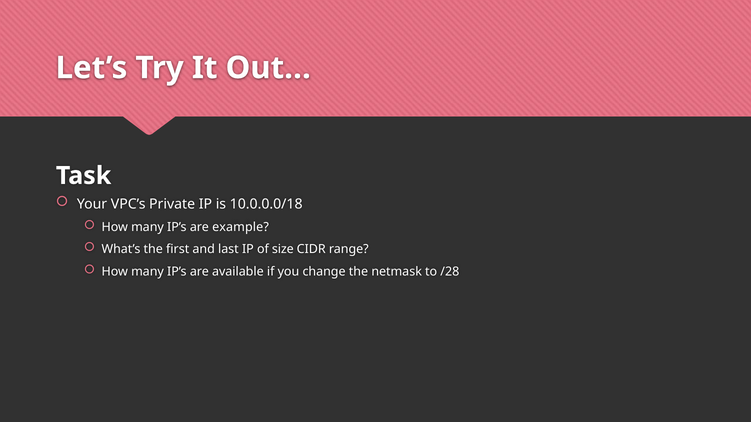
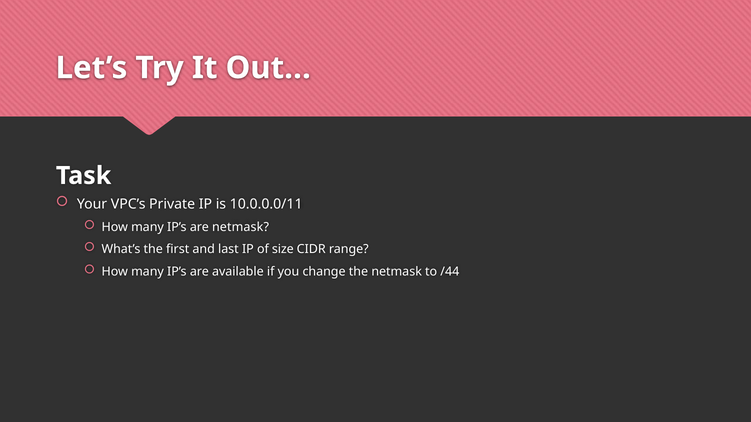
10.0.0.0/18: 10.0.0.0/18 -> 10.0.0.0/11
are example: example -> netmask
/28: /28 -> /44
